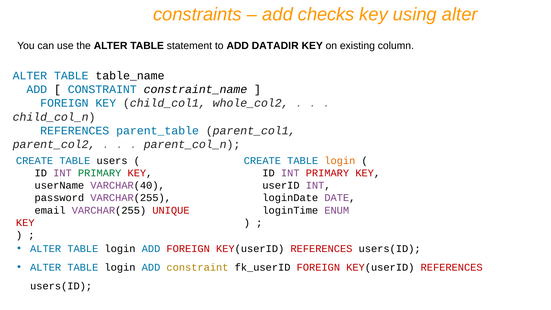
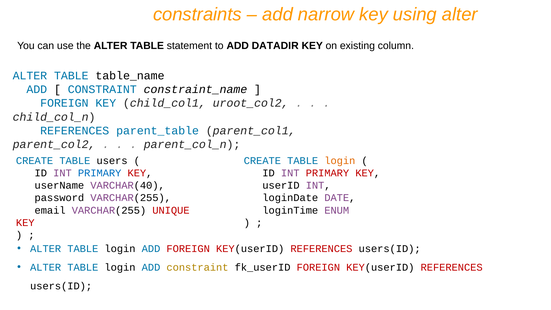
checks: checks -> narrow
whole_col2: whole_col2 -> uroot_col2
PRIMARY at (100, 173) colour: green -> blue
